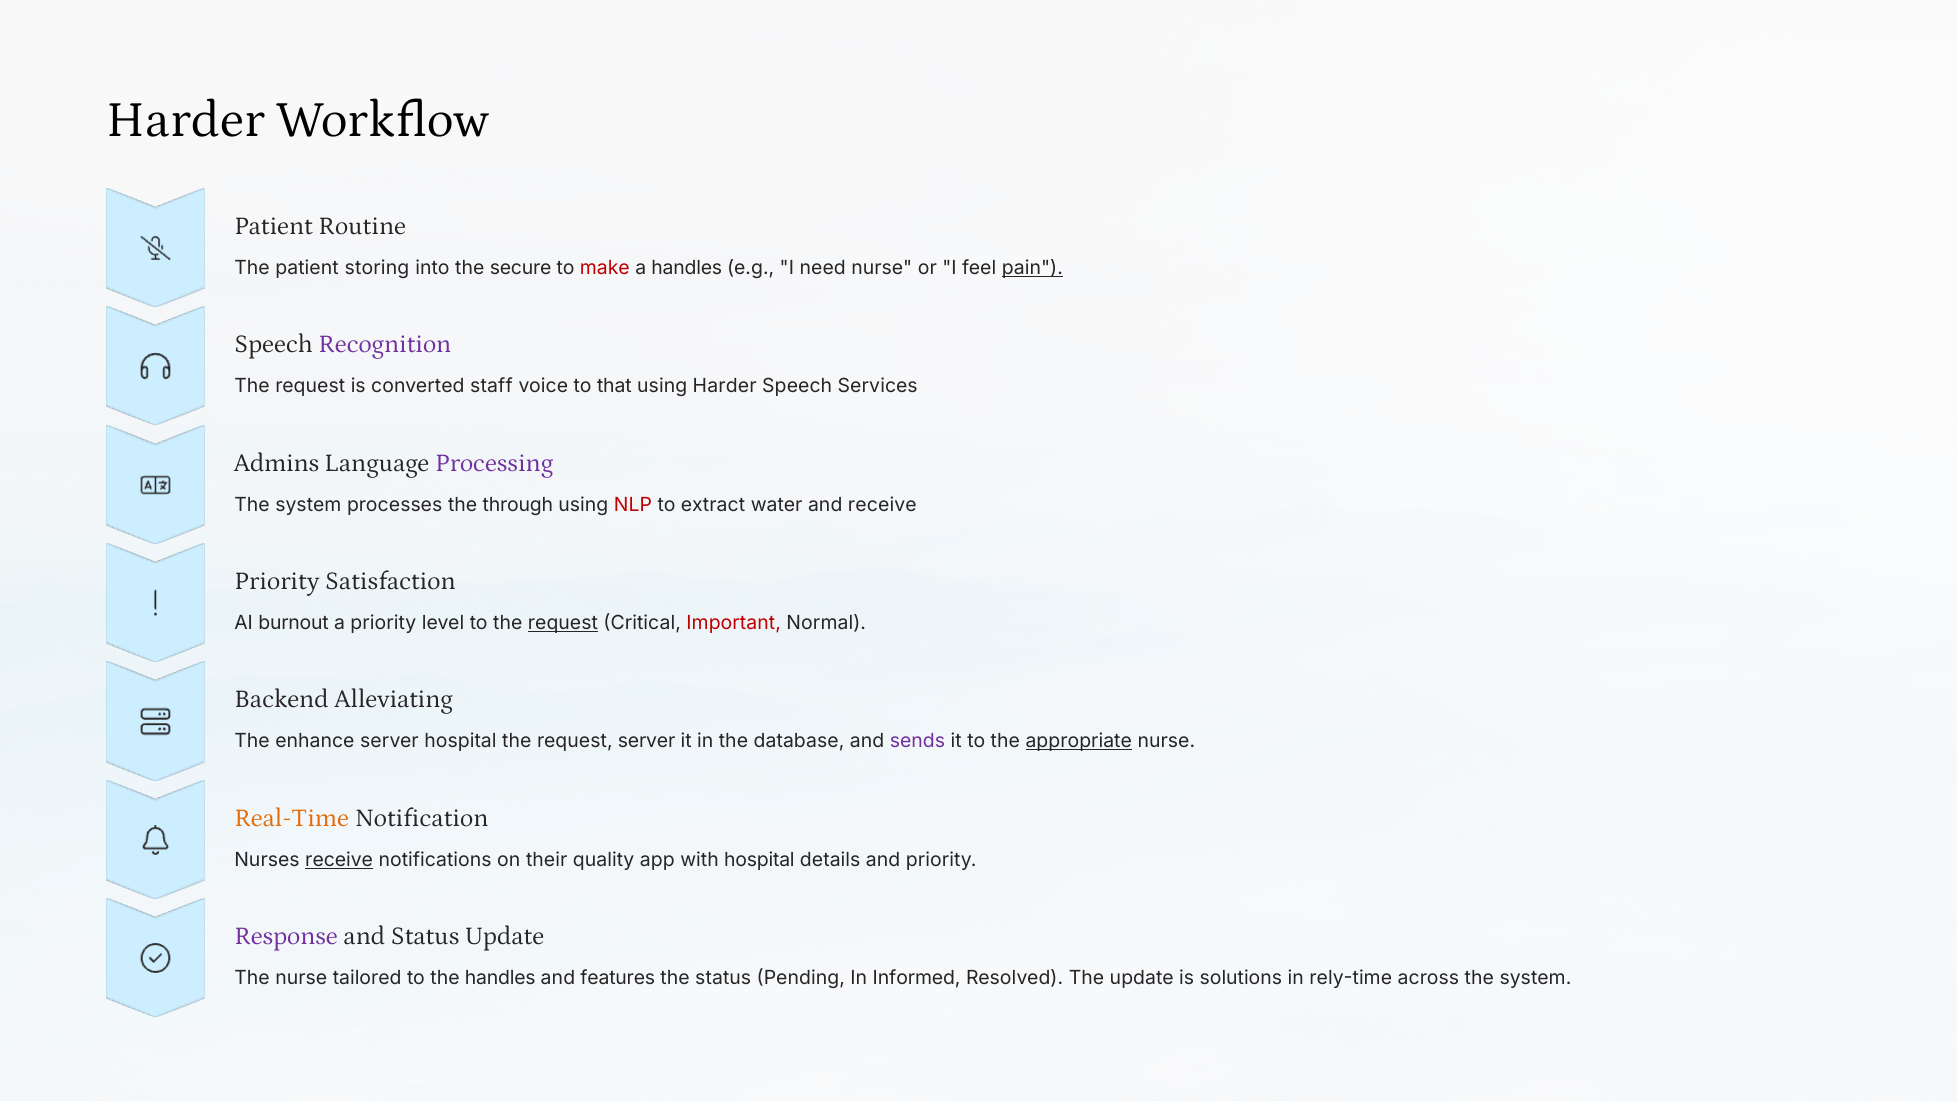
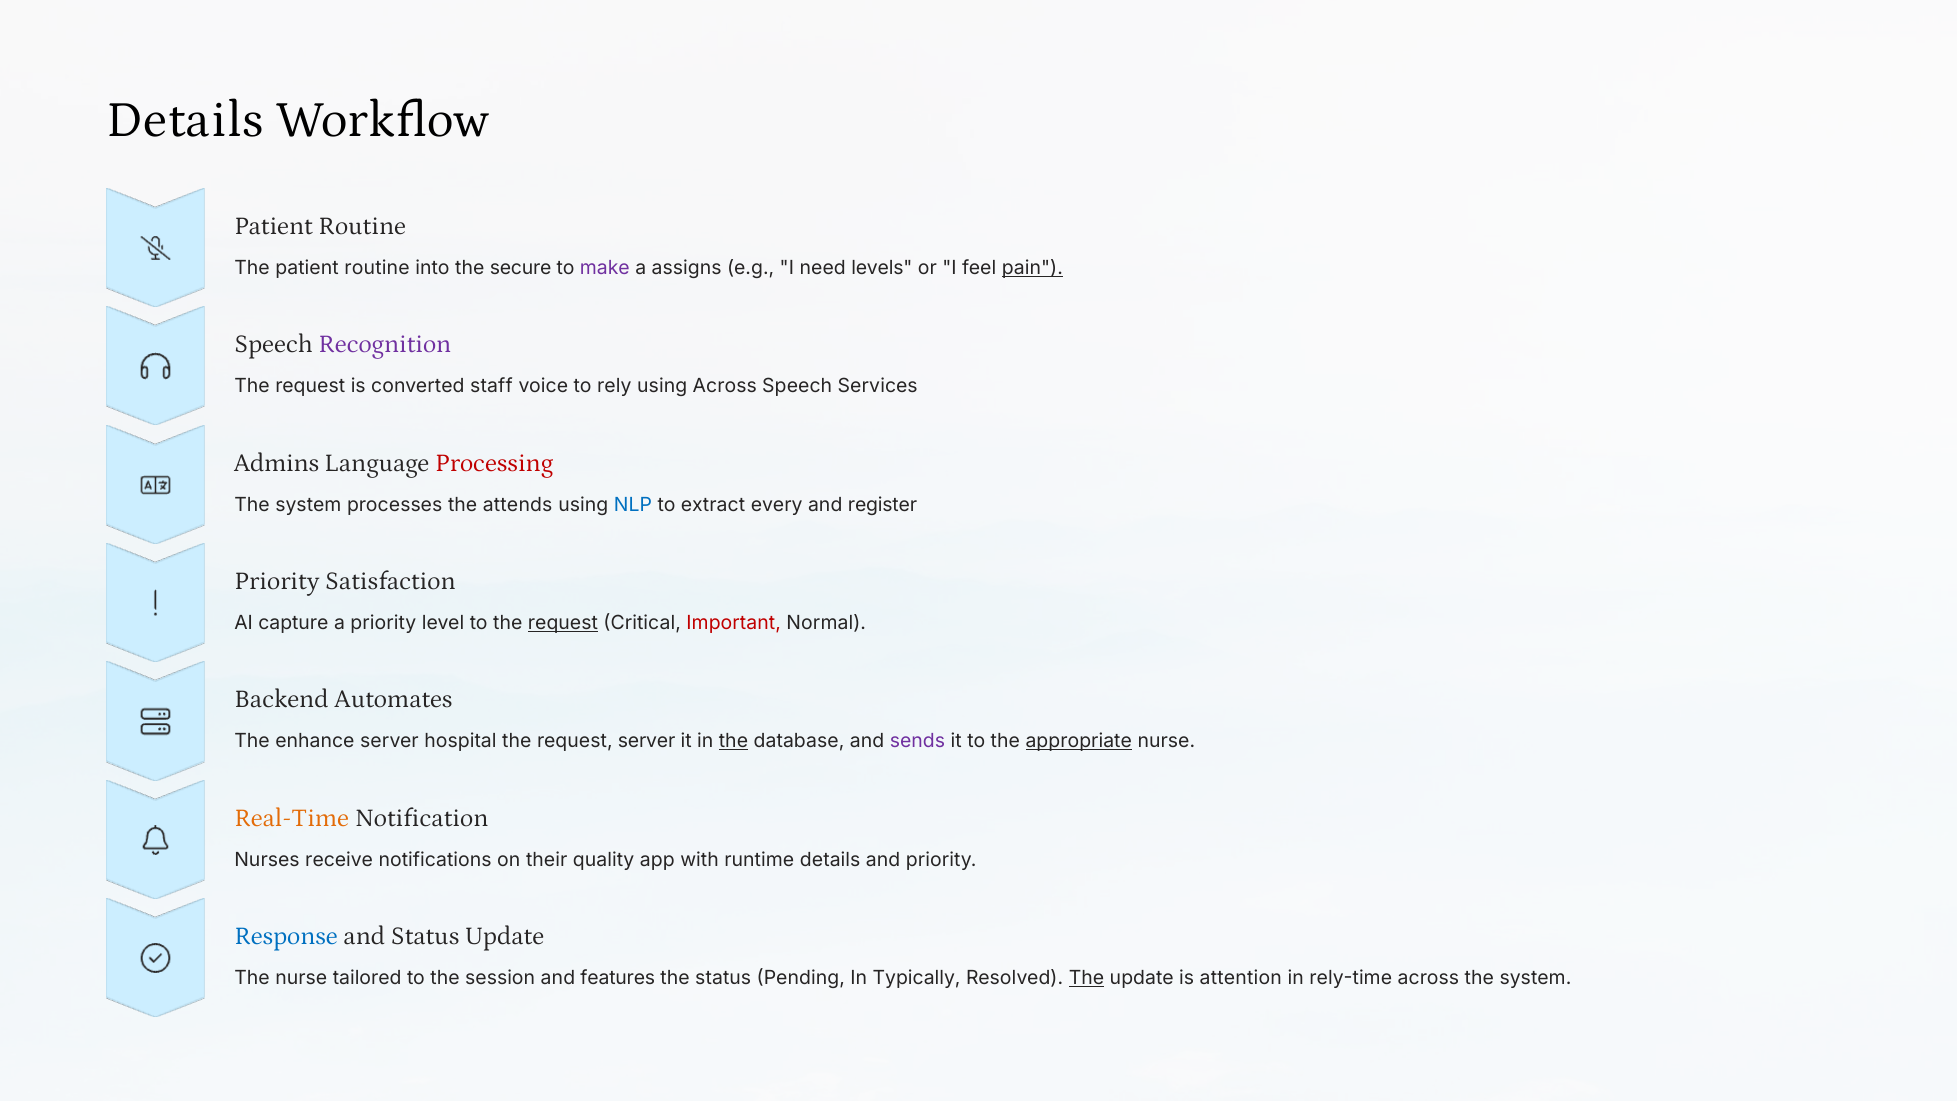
Harder at (185, 119): Harder -> Details
The patient storing: storing -> routine
make colour: red -> purple
a handles: handles -> assigns
need nurse: nurse -> levels
that: that -> rely
using Harder: Harder -> Across
Processing colour: purple -> red
through: through -> attends
NLP colour: red -> blue
water: water -> every
and receive: receive -> register
burnout: burnout -> capture
Alleviating: Alleviating -> Automates
the at (733, 741) underline: none -> present
receive at (339, 860) underline: present -> none
with hospital: hospital -> runtime
Response colour: purple -> blue
the handles: handles -> session
Informed: Informed -> Typically
The at (1086, 978) underline: none -> present
solutions: solutions -> attention
